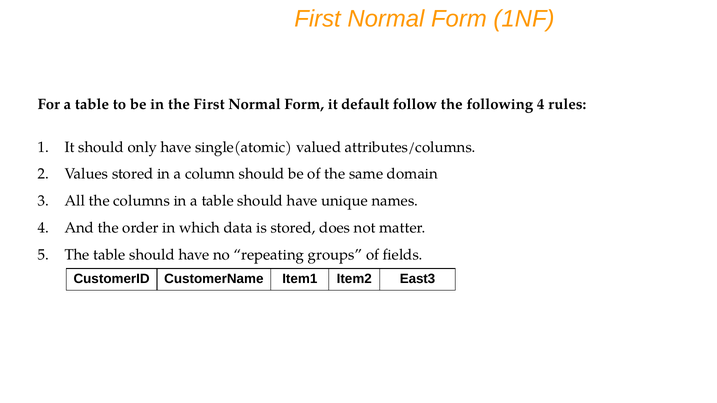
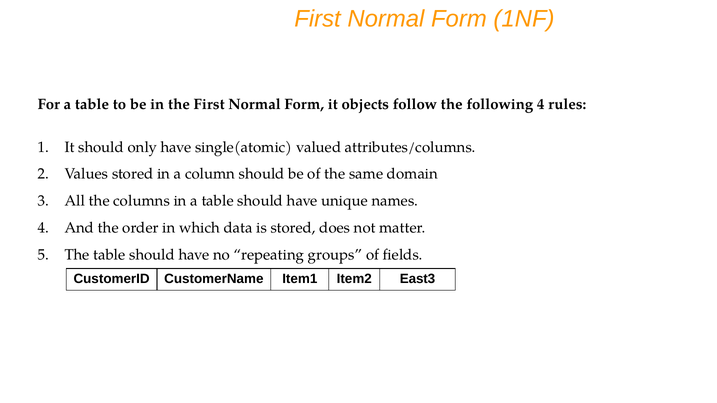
default: default -> objects
